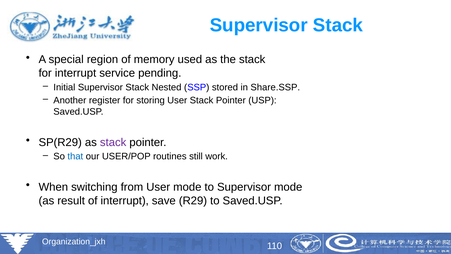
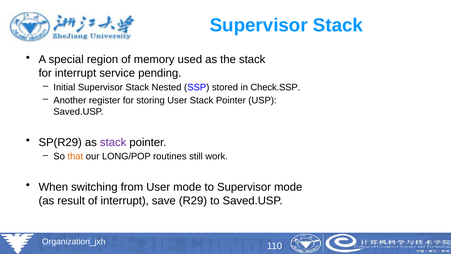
Share.SSP: Share.SSP -> Check.SSP
that colour: blue -> orange
USER/POP: USER/POP -> LONG/POP
